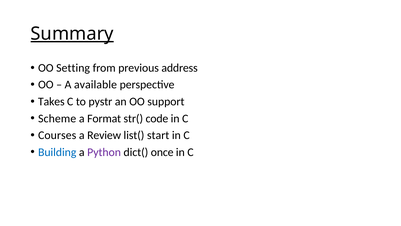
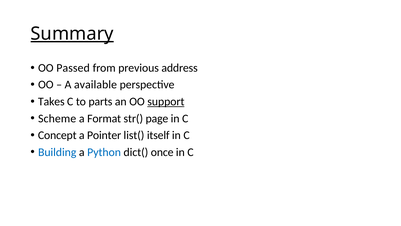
Setting: Setting -> Passed
pystr: pystr -> parts
support underline: none -> present
code: code -> page
Courses: Courses -> Concept
Review: Review -> Pointer
start: start -> itself
Python colour: purple -> blue
